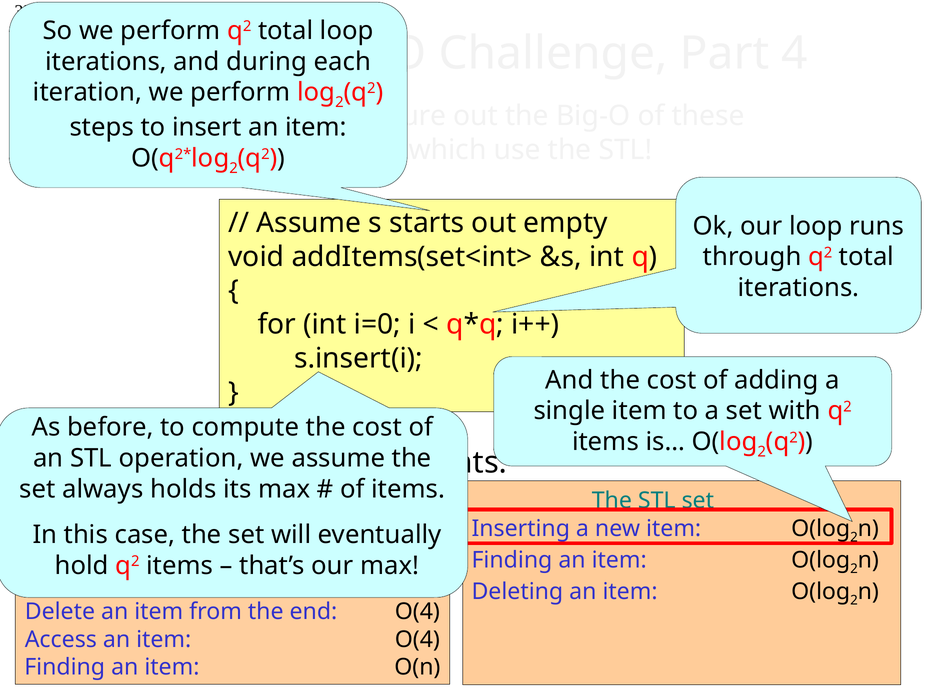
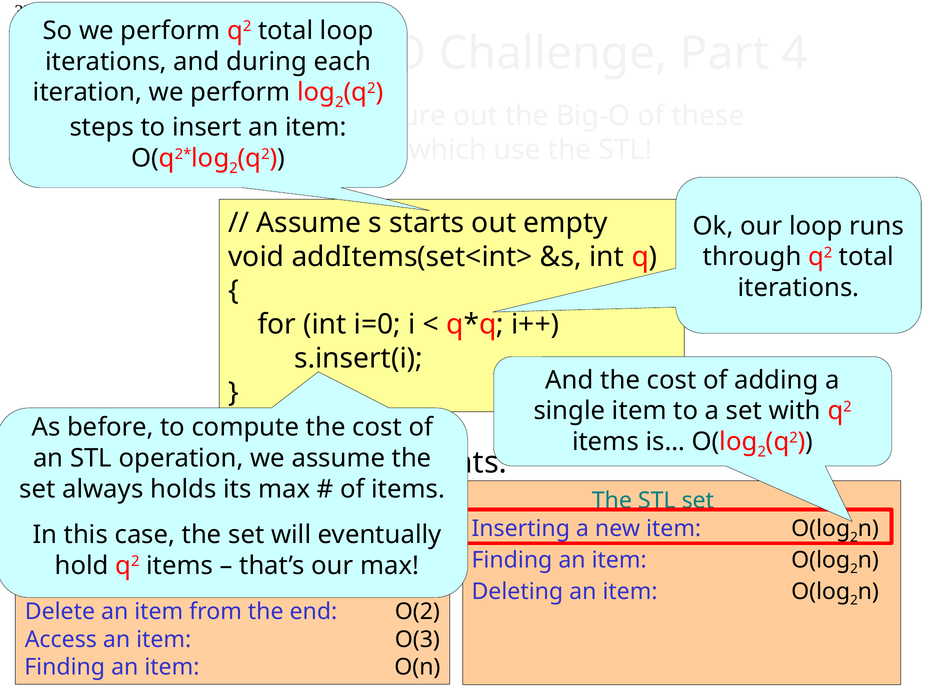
end O(4: O(4 -> O(2
item O(4: O(4 -> O(3
